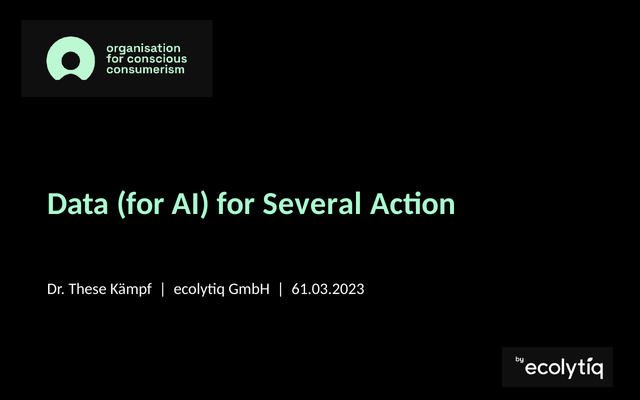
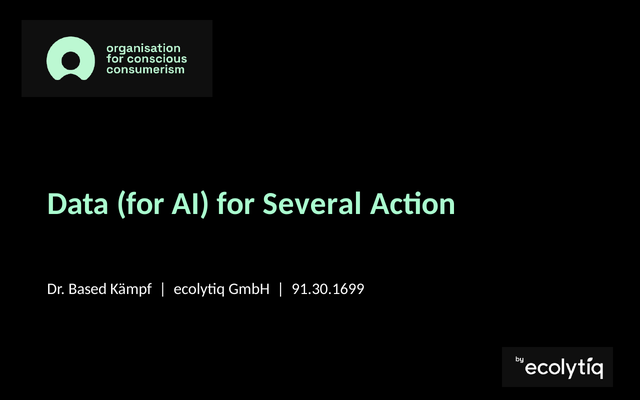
These: These -> Based
61.03.2023: 61.03.2023 -> 91.30.1699
